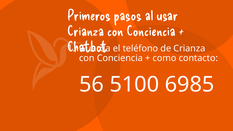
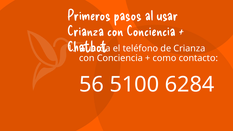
6985: 6985 -> 6284
